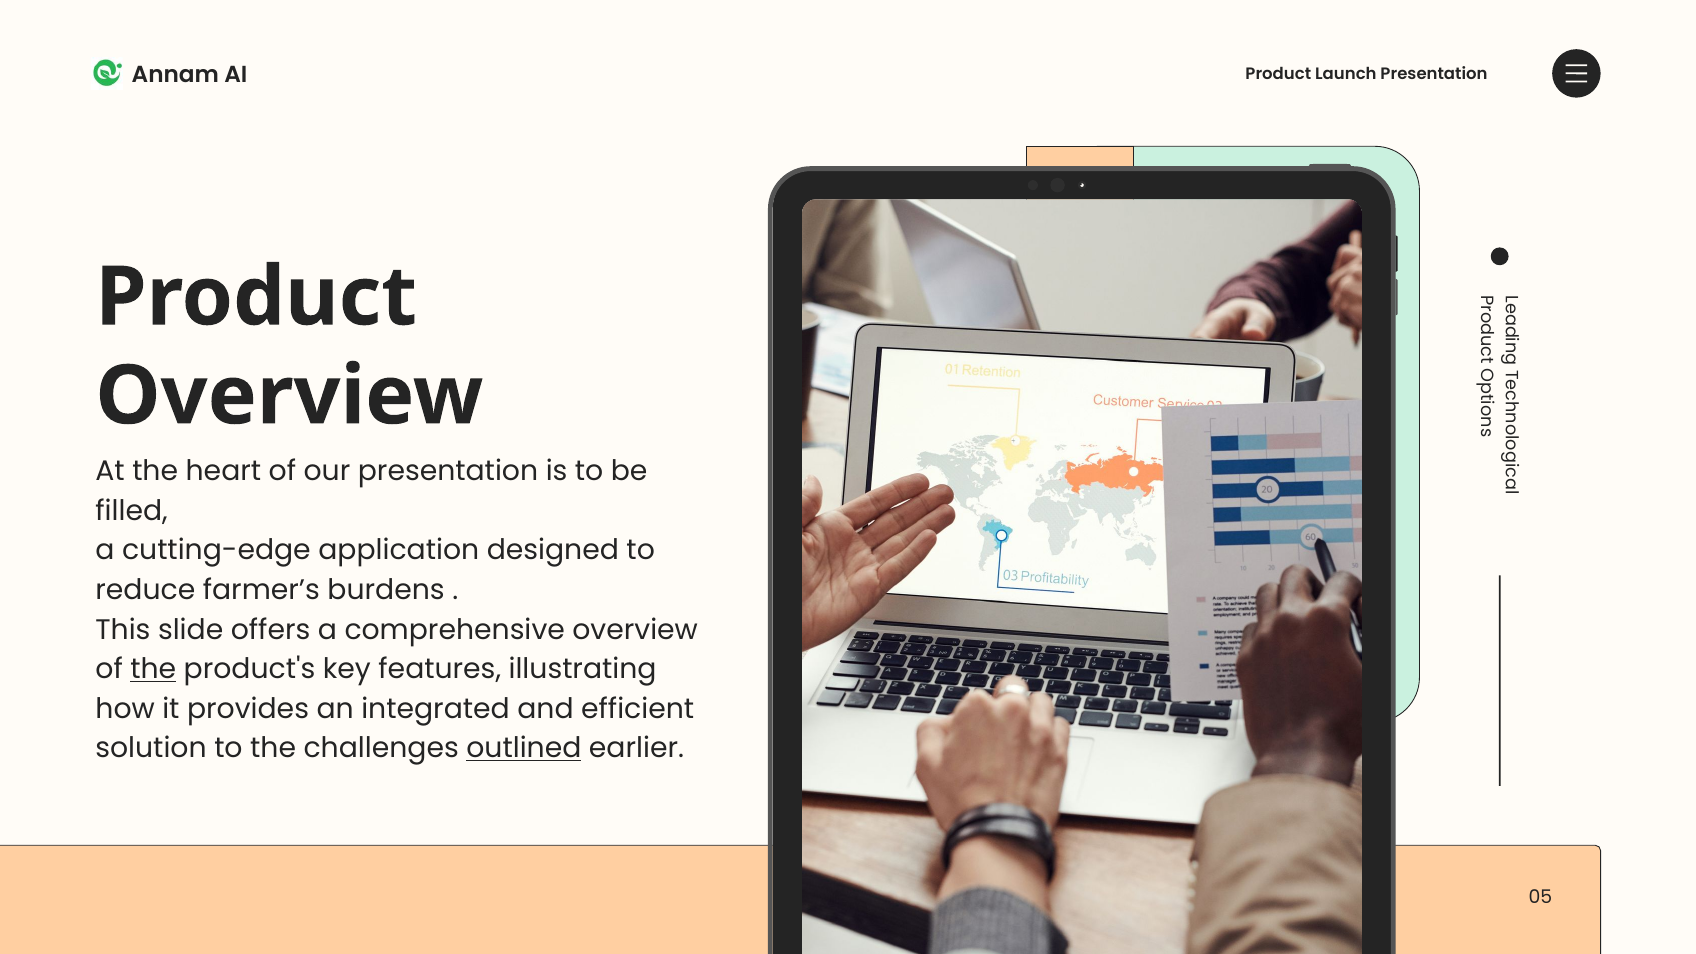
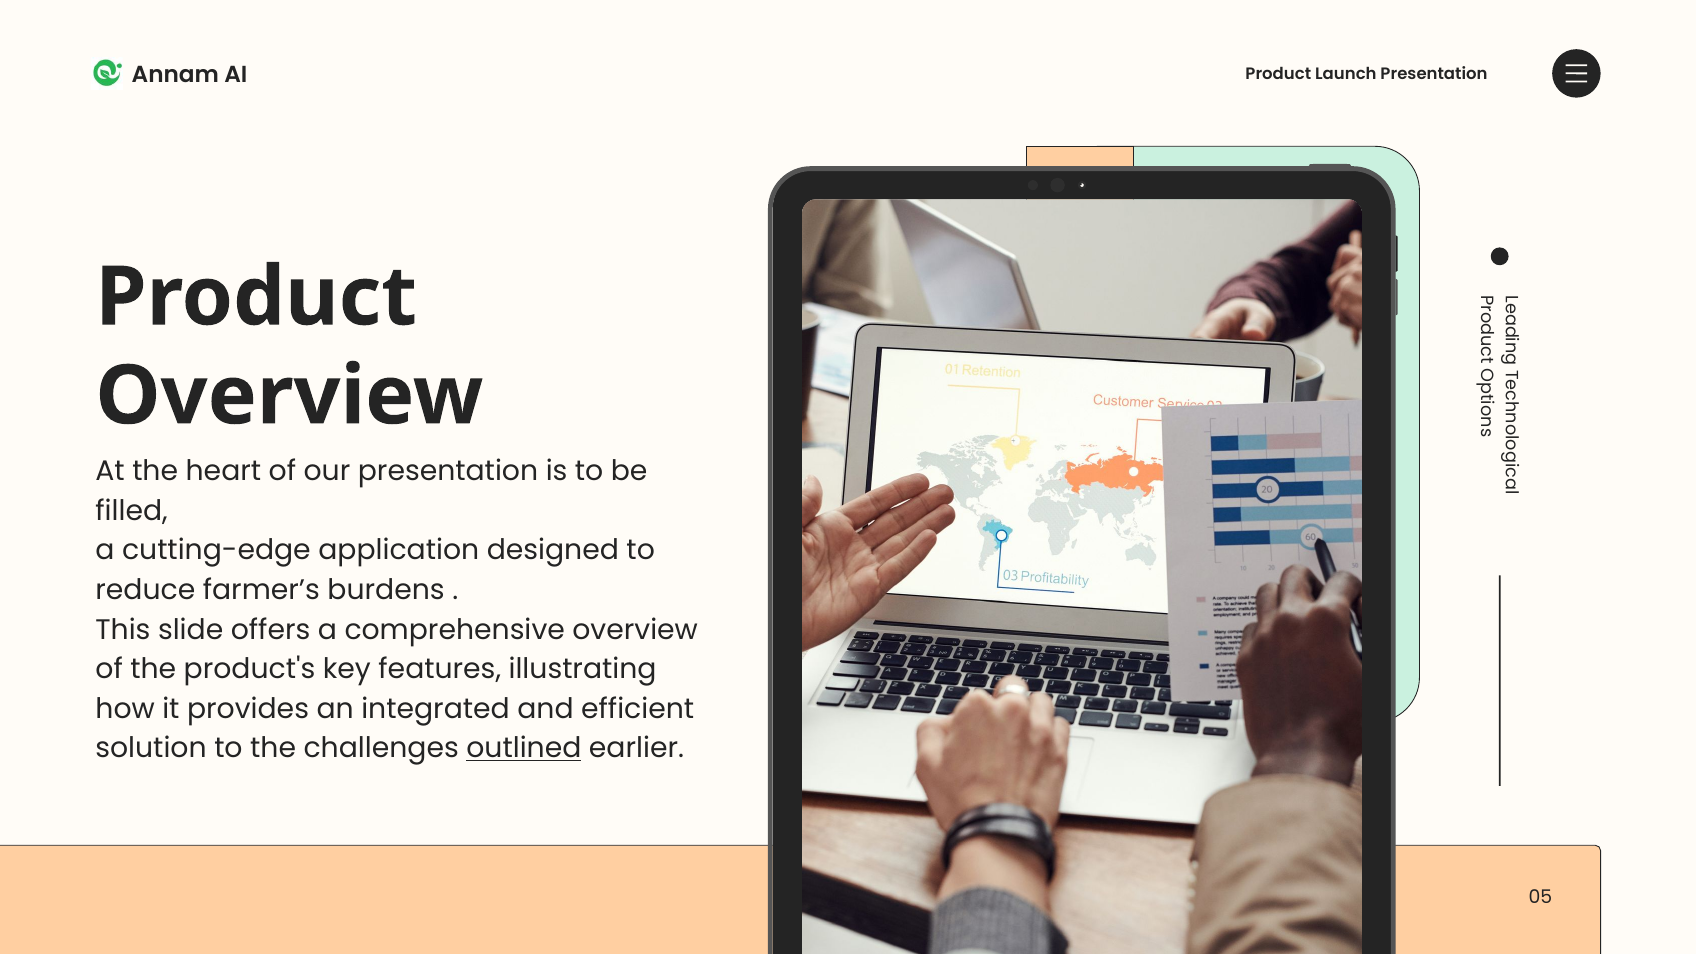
the at (153, 669) underline: present -> none
